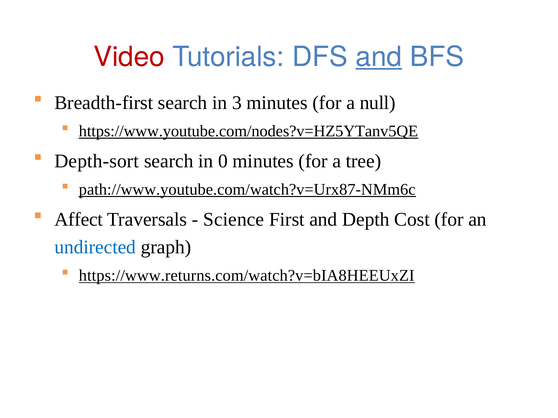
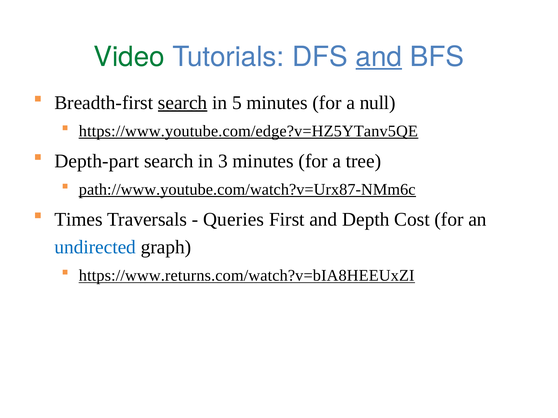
Video colour: red -> green
search at (183, 103) underline: none -> present
3: 3 -> 5
https://www.youtube.com/nodes?v=HZ5YTanv5QE: https://www.youtube.com/nodes?v=HZ5YTanv5QE -> https://www.youtube.com/edge?v=HZ5YTanv5QE
Depth-sort: Depth-sort -> Depth-part
0: 0 -> 3
Affect: Affect -> Times
Science: Science -> Queries
